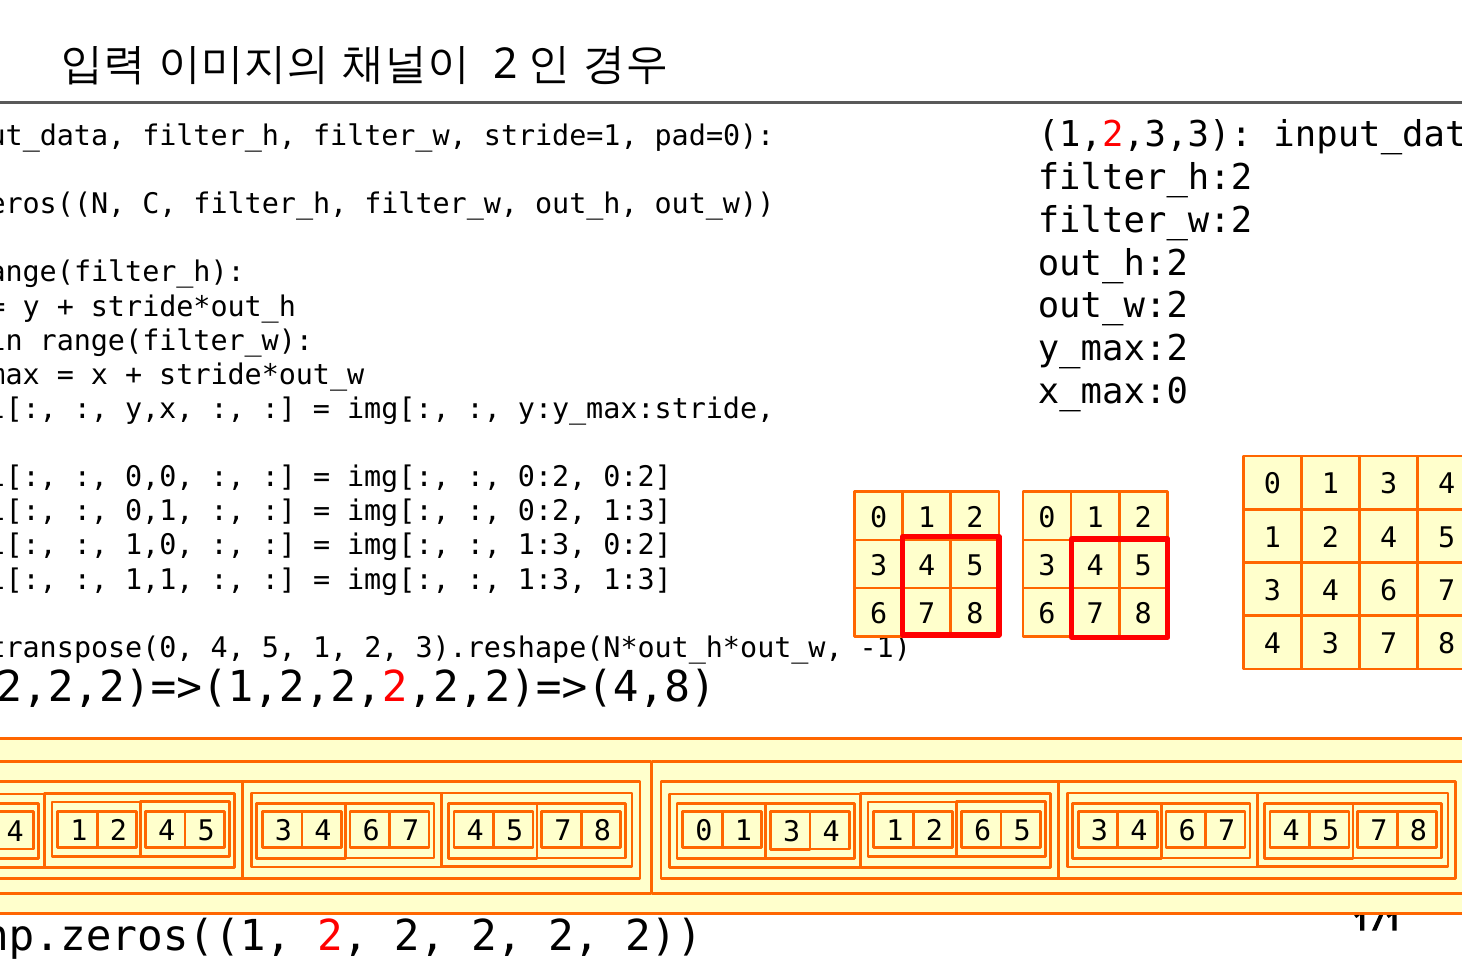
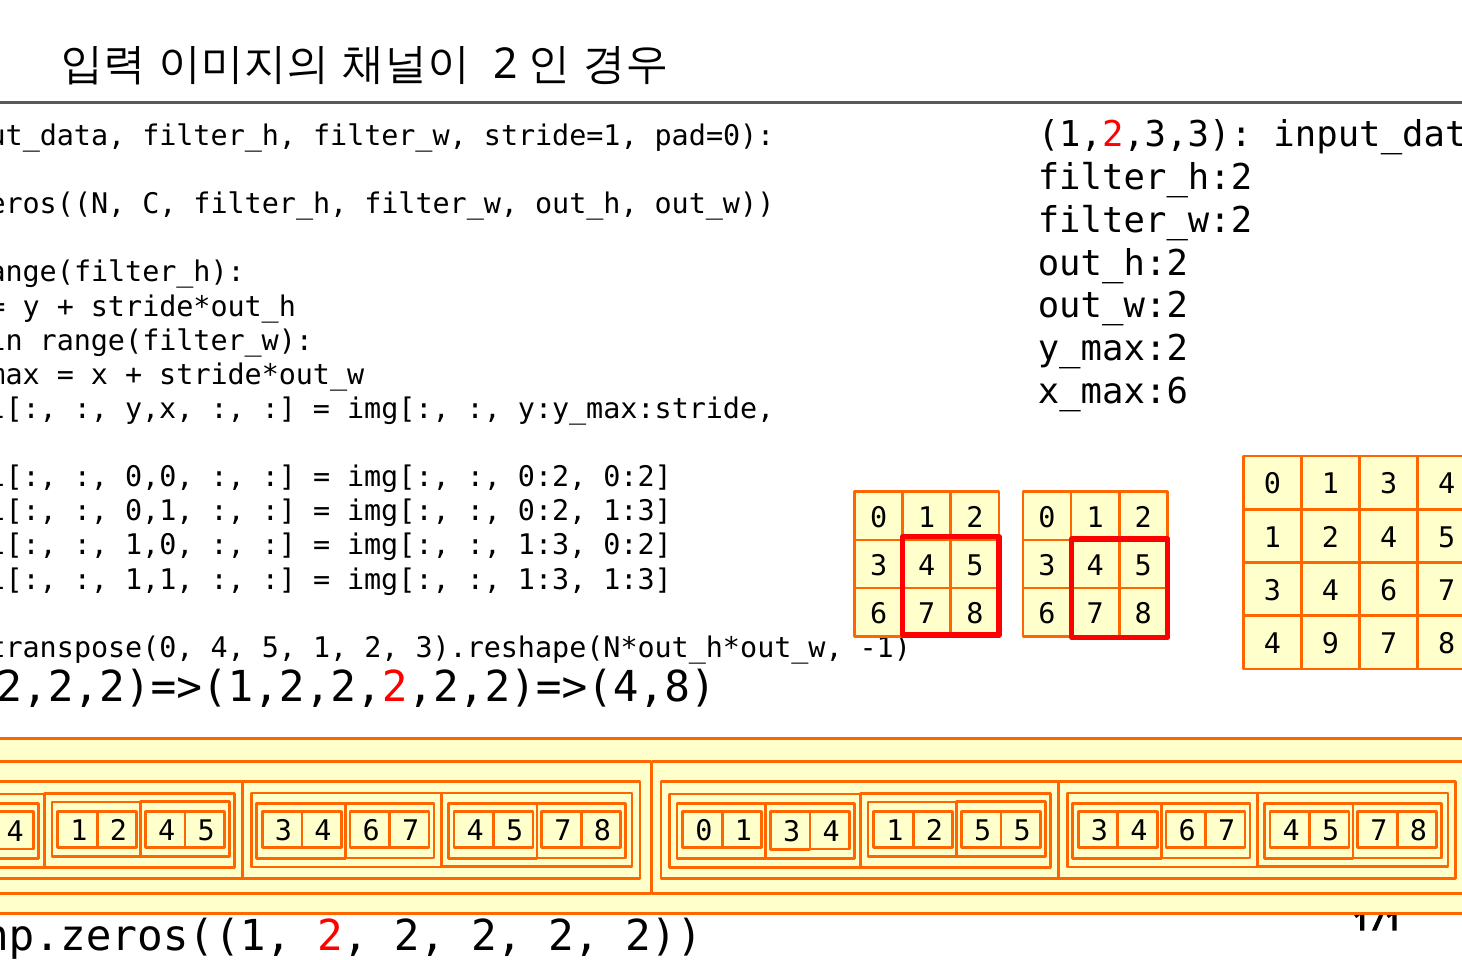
x_max:0: x_max:0 -> x_max:6
4 3: 3 -> 9
2 6: 6 -> 5
